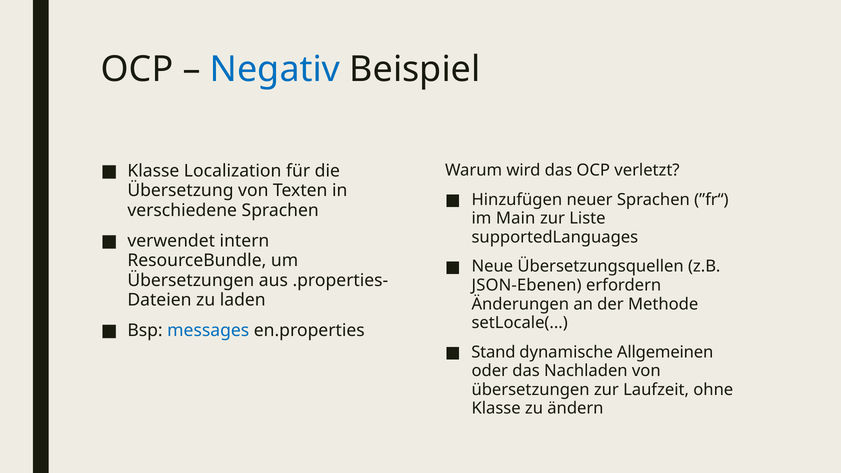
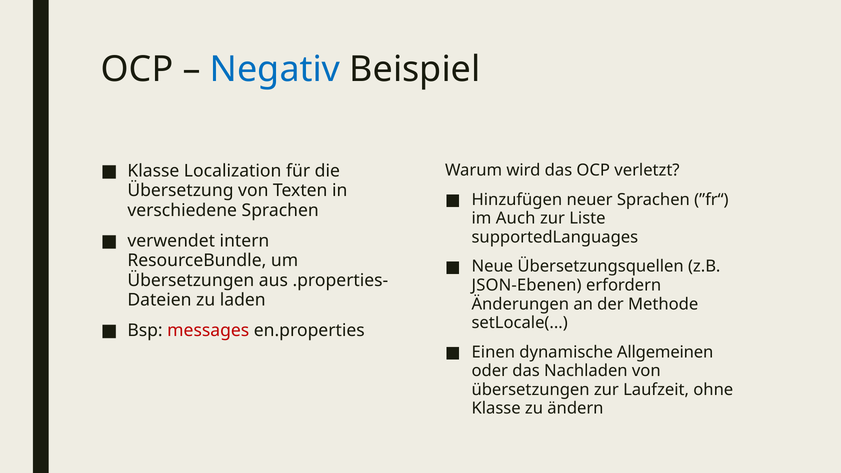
Main: Main -> Auch
messages colour: blue -> red
Stand: Stand -> Einen
